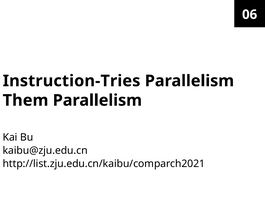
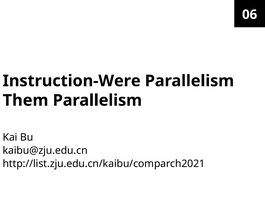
Instruction-Tries: Instruction-Tries -> Instruction-Were
